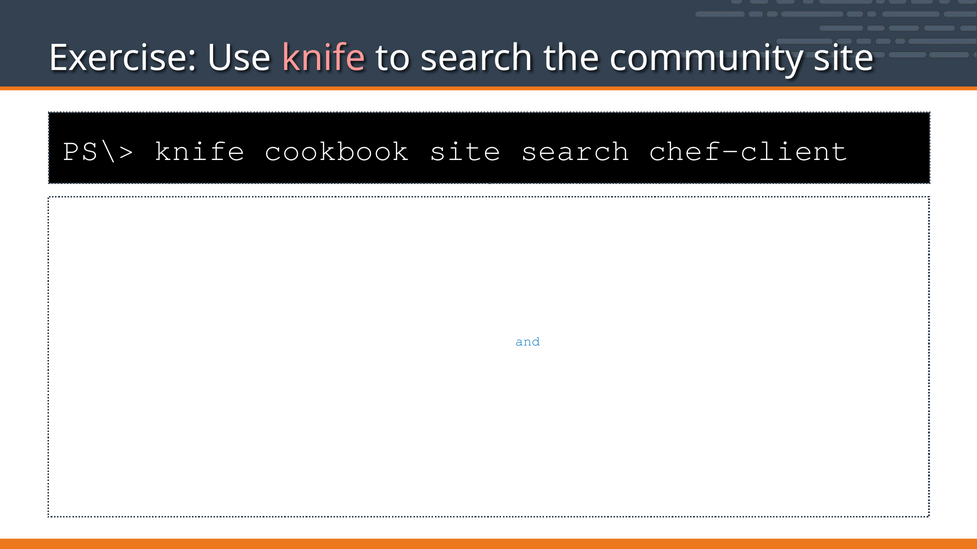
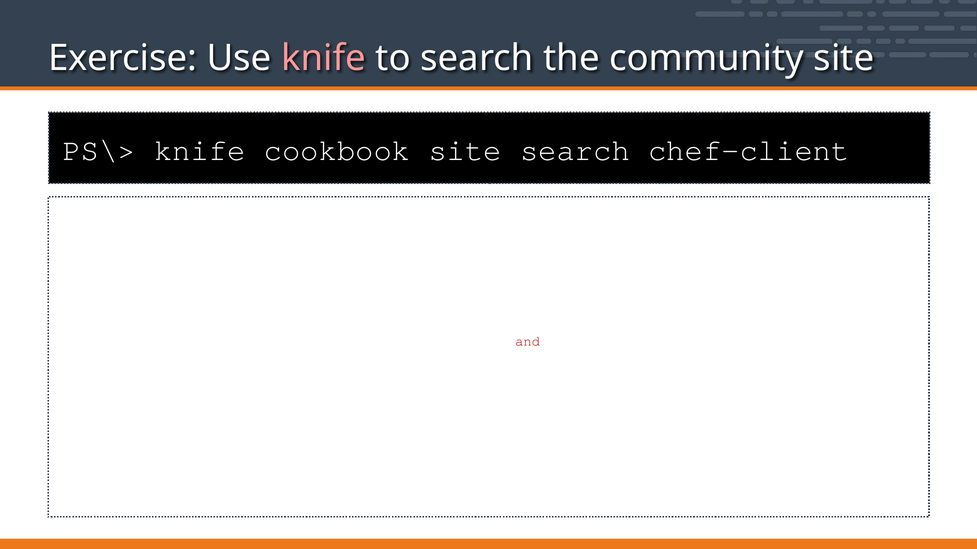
and at (528, 342) colour: blue -> red
